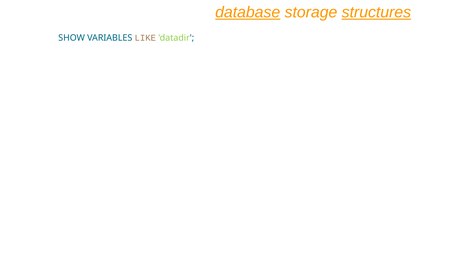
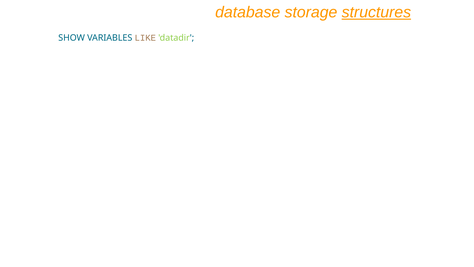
database underline: present -> none
